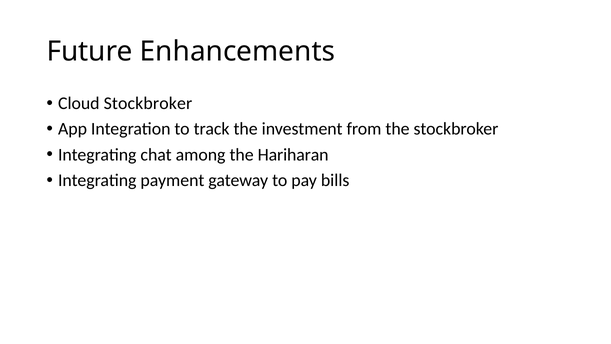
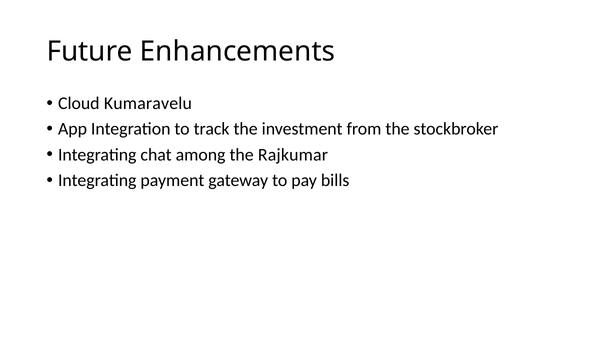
Cloud Stockbroker: Stockbroker -> Kumaravelu
Hariharan: Hariharan -> Rajkumar
